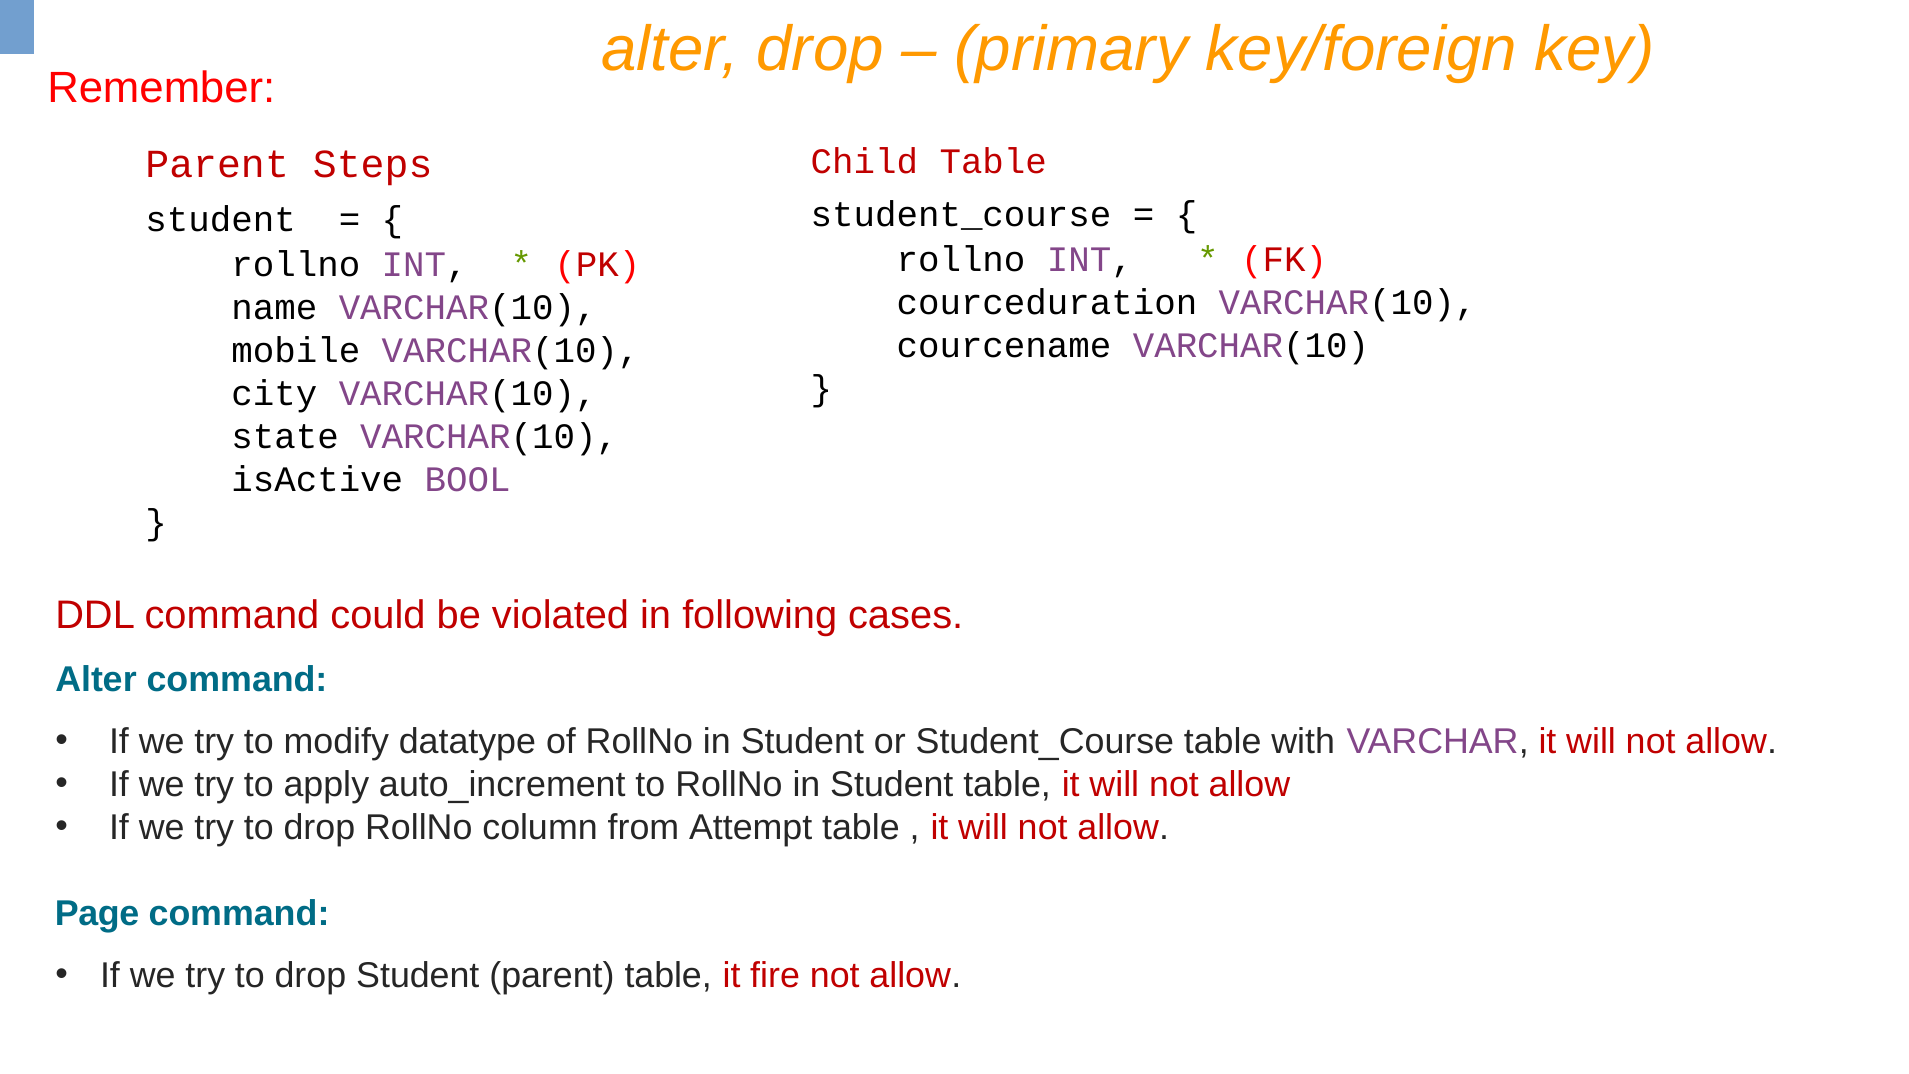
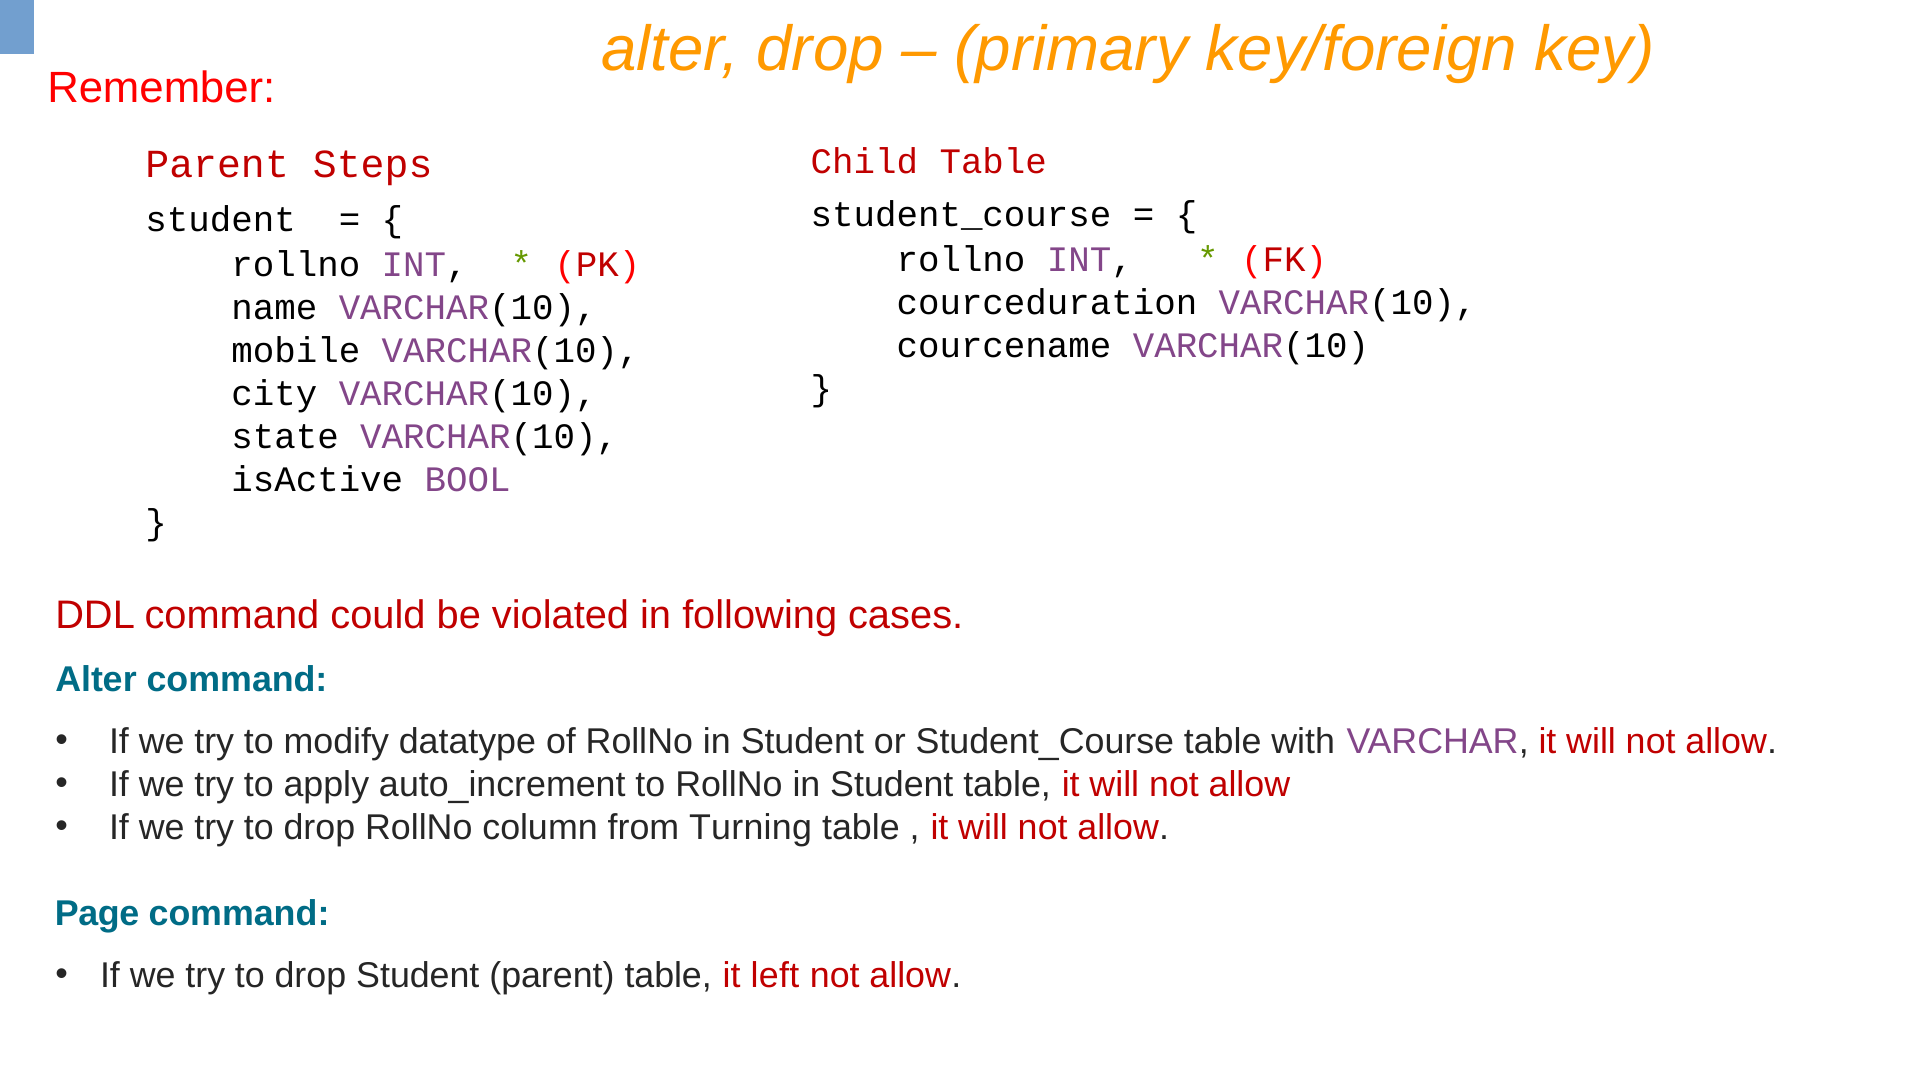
Attempt: Attempt -> Turning
fire: fire -> left
